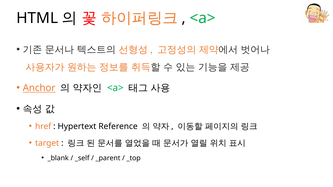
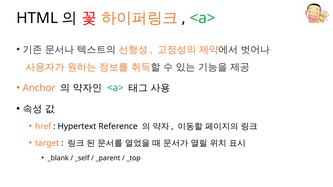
Anchor underline: present -> none
